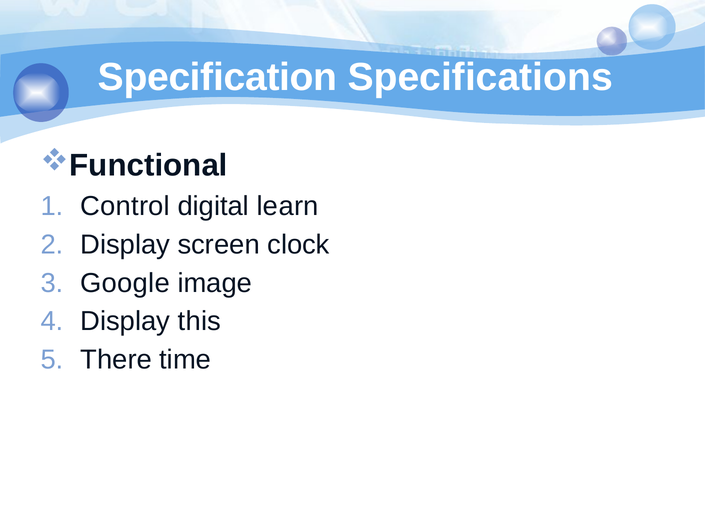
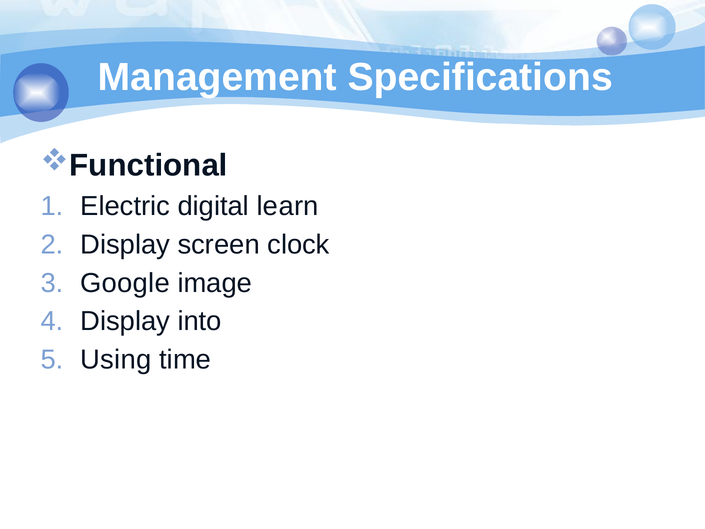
Specification: Specification -> Management
Control: Control -> Electric
this: this -> into
There: There -> Using
